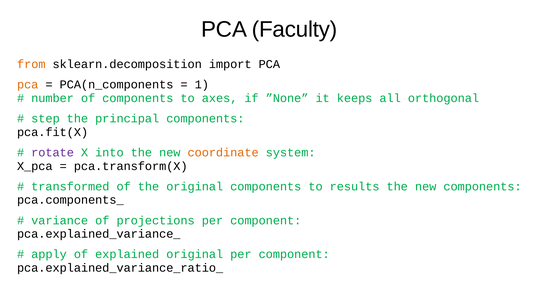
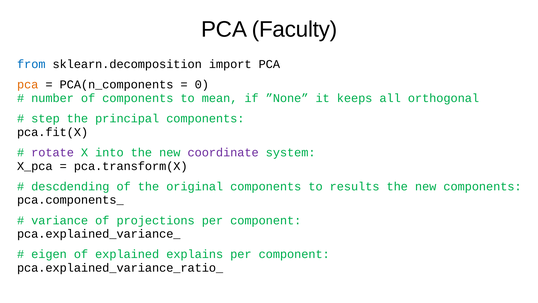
from colour: orange -> blue
1: 1 -> 0
axes: axes -> mean
coordinate colour: orange -> purple
transformed: transformed -> descdending
apply: apply -> eigen
explained original: original -> explains
